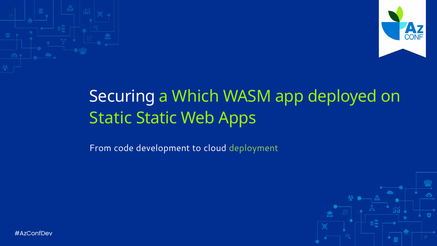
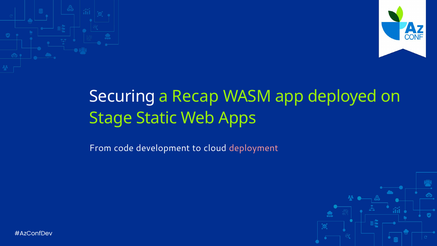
Which: Which -> Recap
Static at (111, 118): Static -> Stage
deployment colour: light green -> pink
